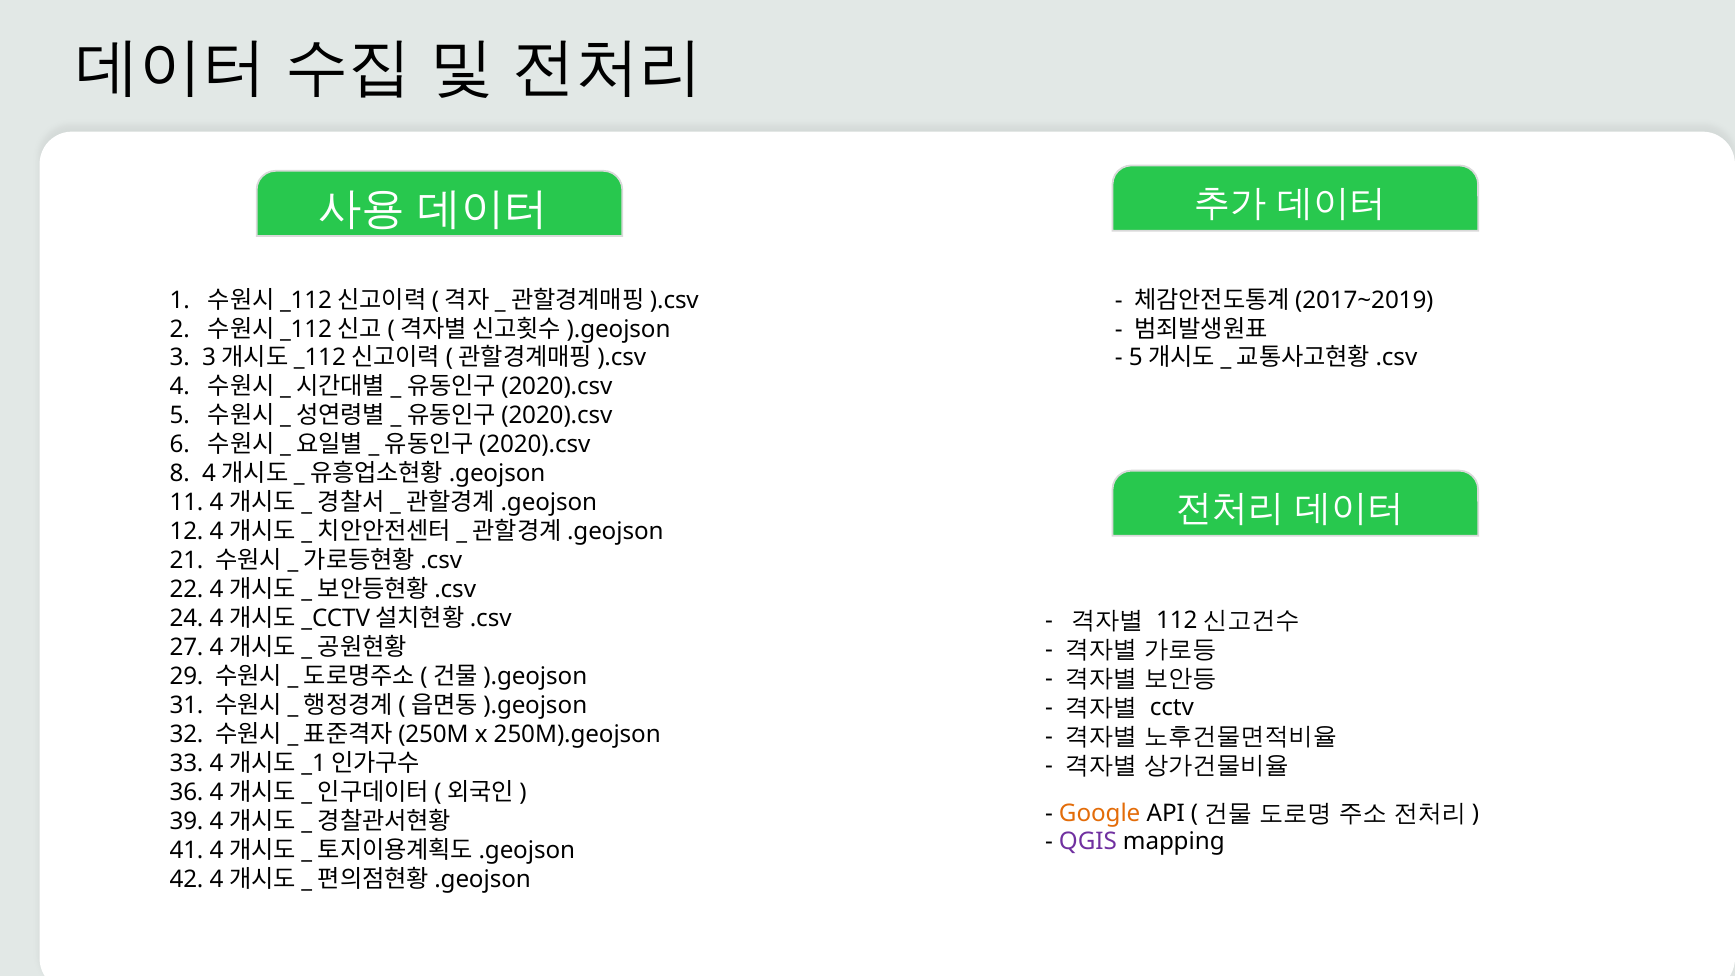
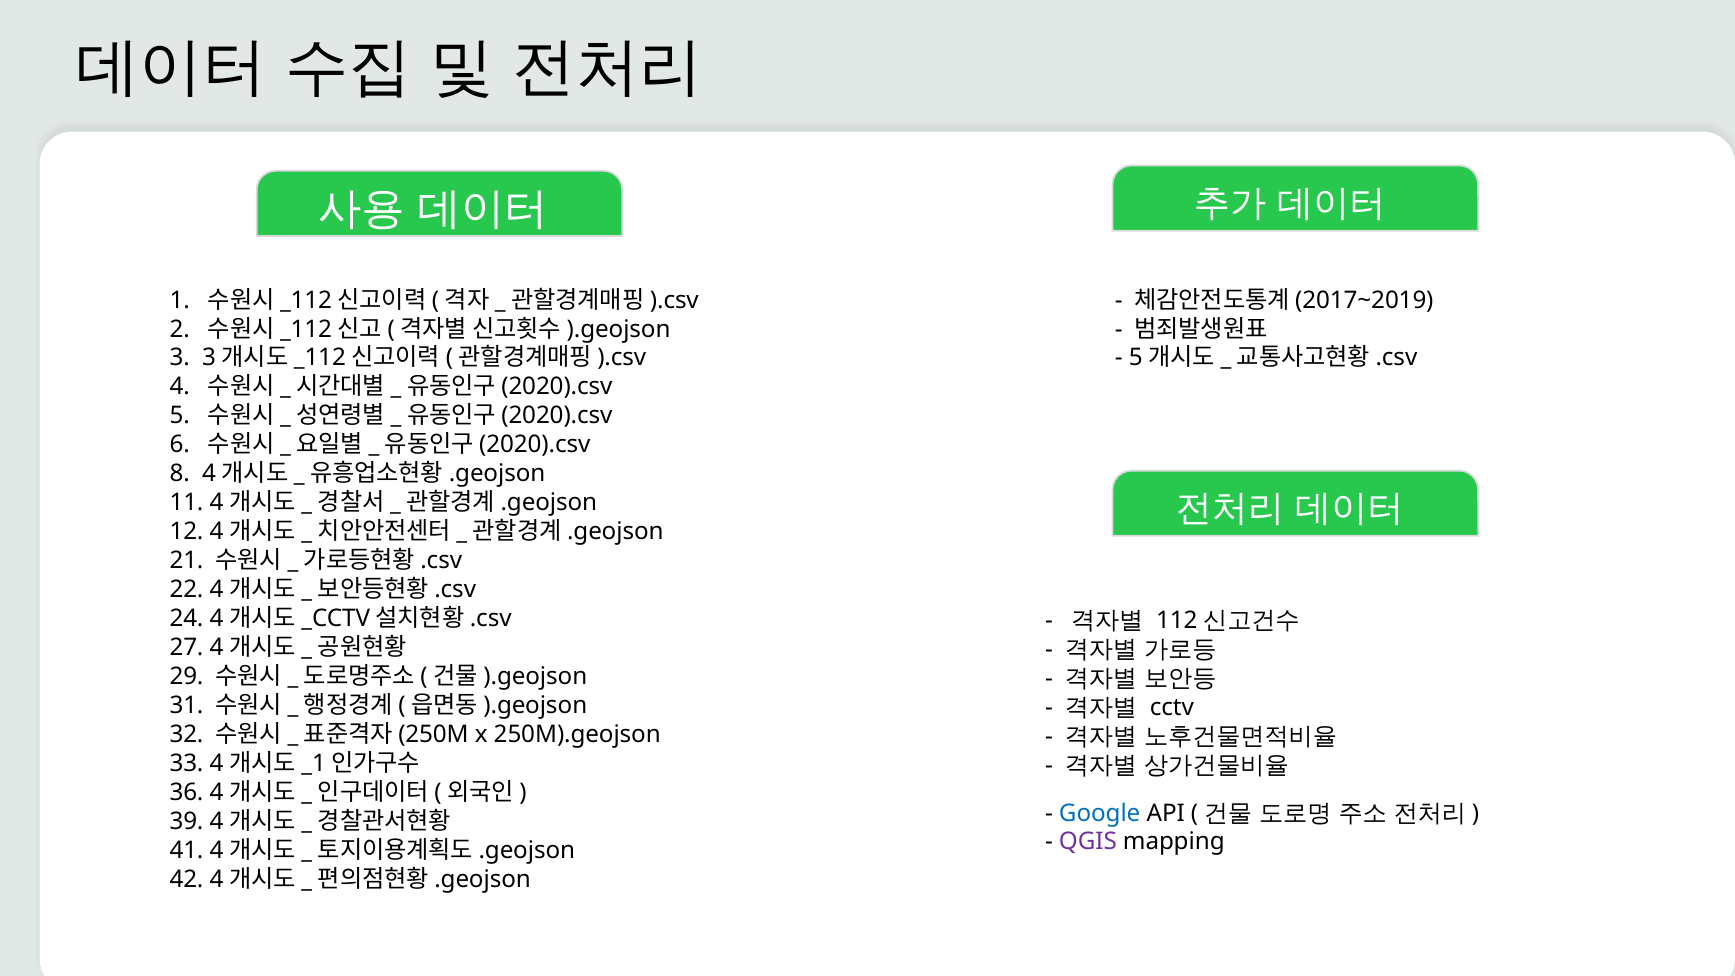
Google colour: orange -> blue
